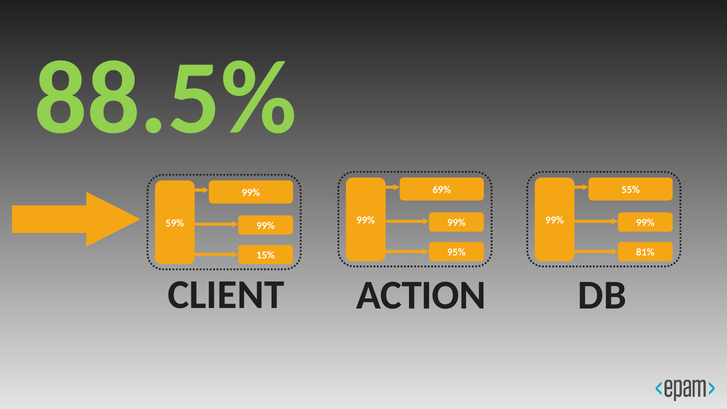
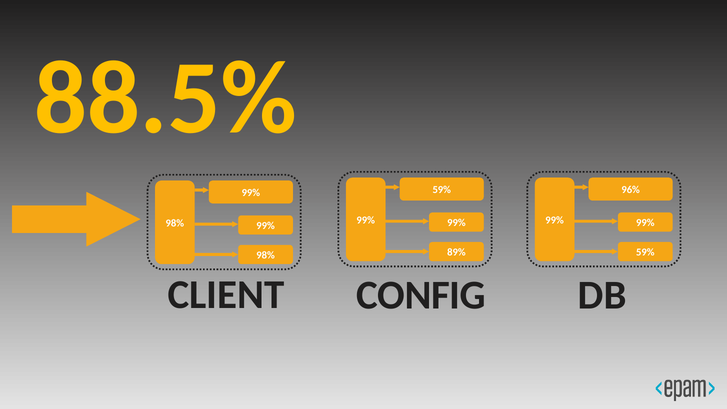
88.5% colour: light green -> yellow
69% at (442, 190): 69% -> 59%
55%: 55% -> 96%
59% at (175, 223): 59% -> 98%
95%: 95% -> 89%
81% at (645, 252): 81% -> 59%
15% at (266, 255): 15% -> 98%
ACTION: ACTION -> CONFIG
